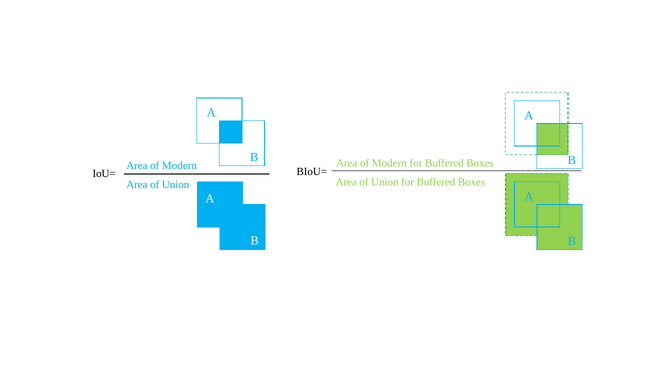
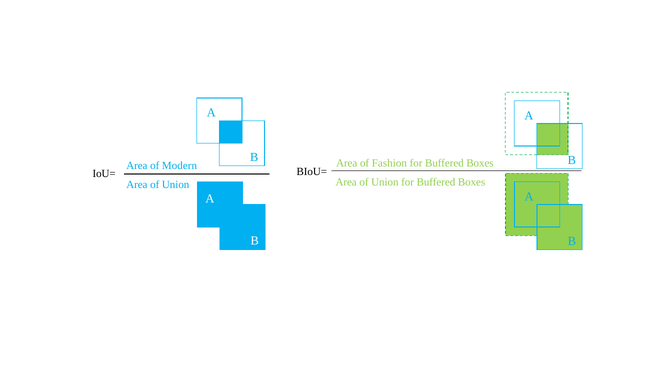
Modern at (389, 163): Modern -> Fashion
